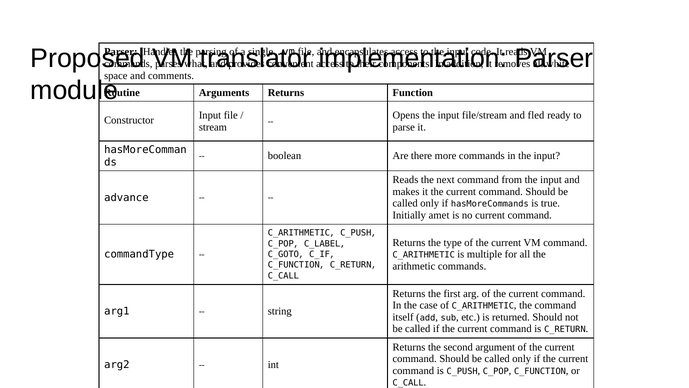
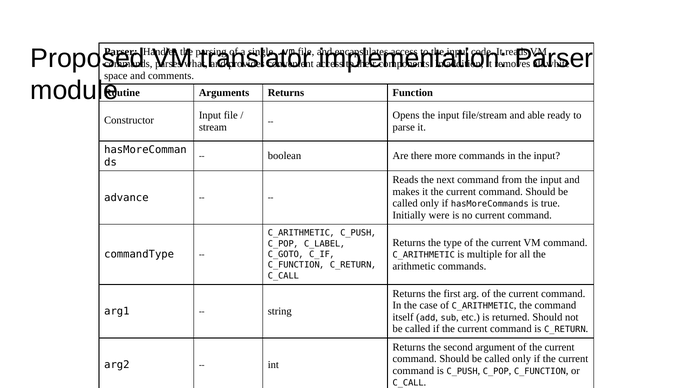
fled: fled -> able
amet: amet -> were
